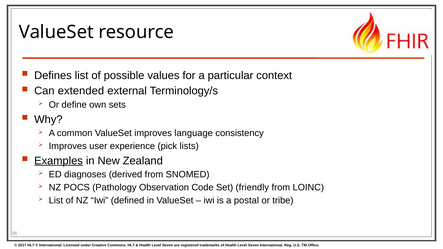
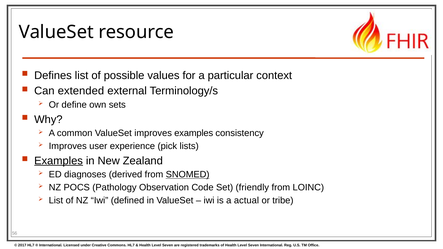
improves language: language -> examples
SNOMED underline: none -> present
postal: postal -> actual
